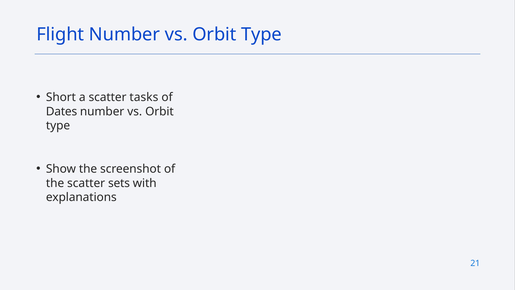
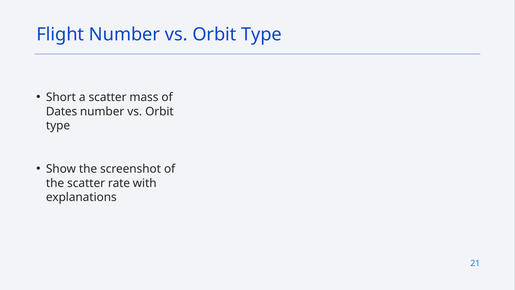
tasks: tasks -> mass
sets: sets -> rate
